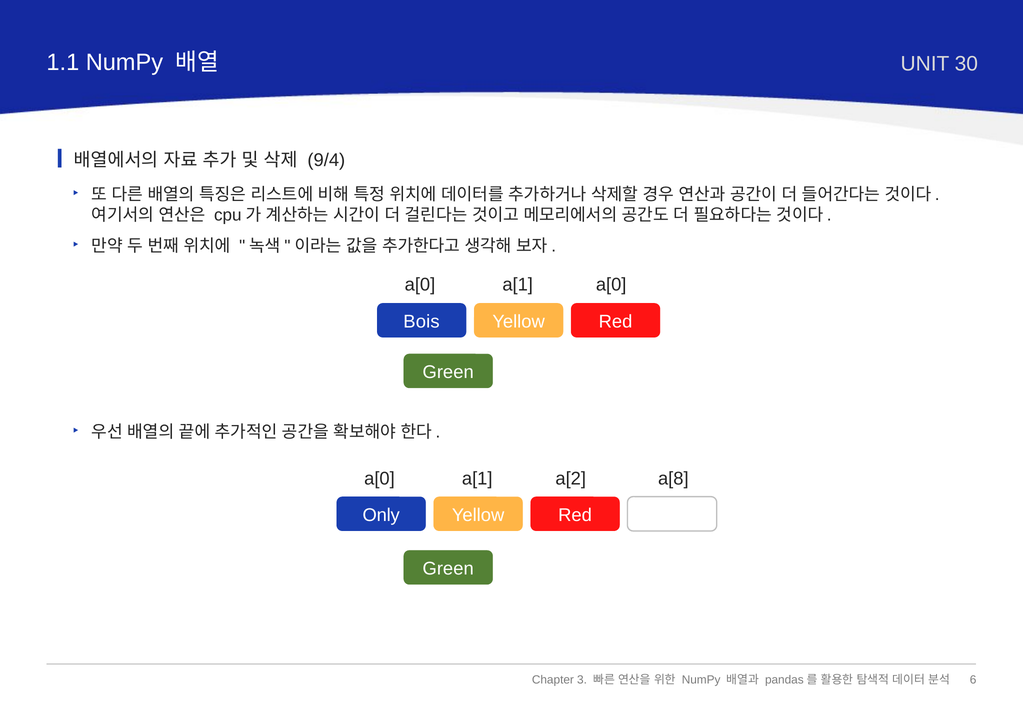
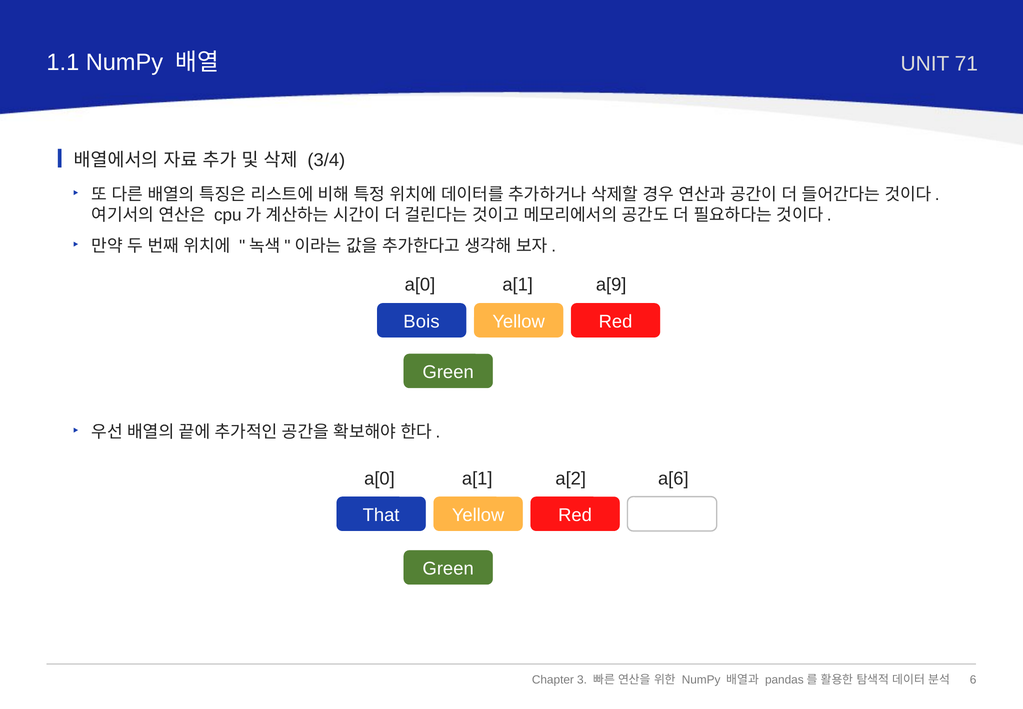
30: 30 -> 71
9/4: 9/4 -> 3/4
a[1 a[0: a[0 -> a[9
a[8: a[8 -> a[6
Only: Only -> That
